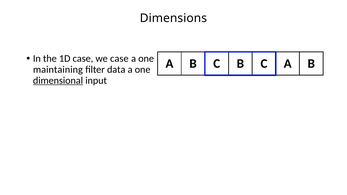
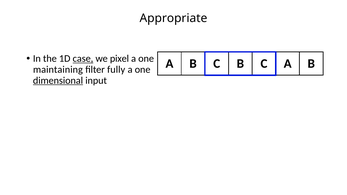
Dimensions: Dimensions -> Appropriate
case at (83, 59) underline: none -> present
we case: case -> pixel
data: data -> fully
